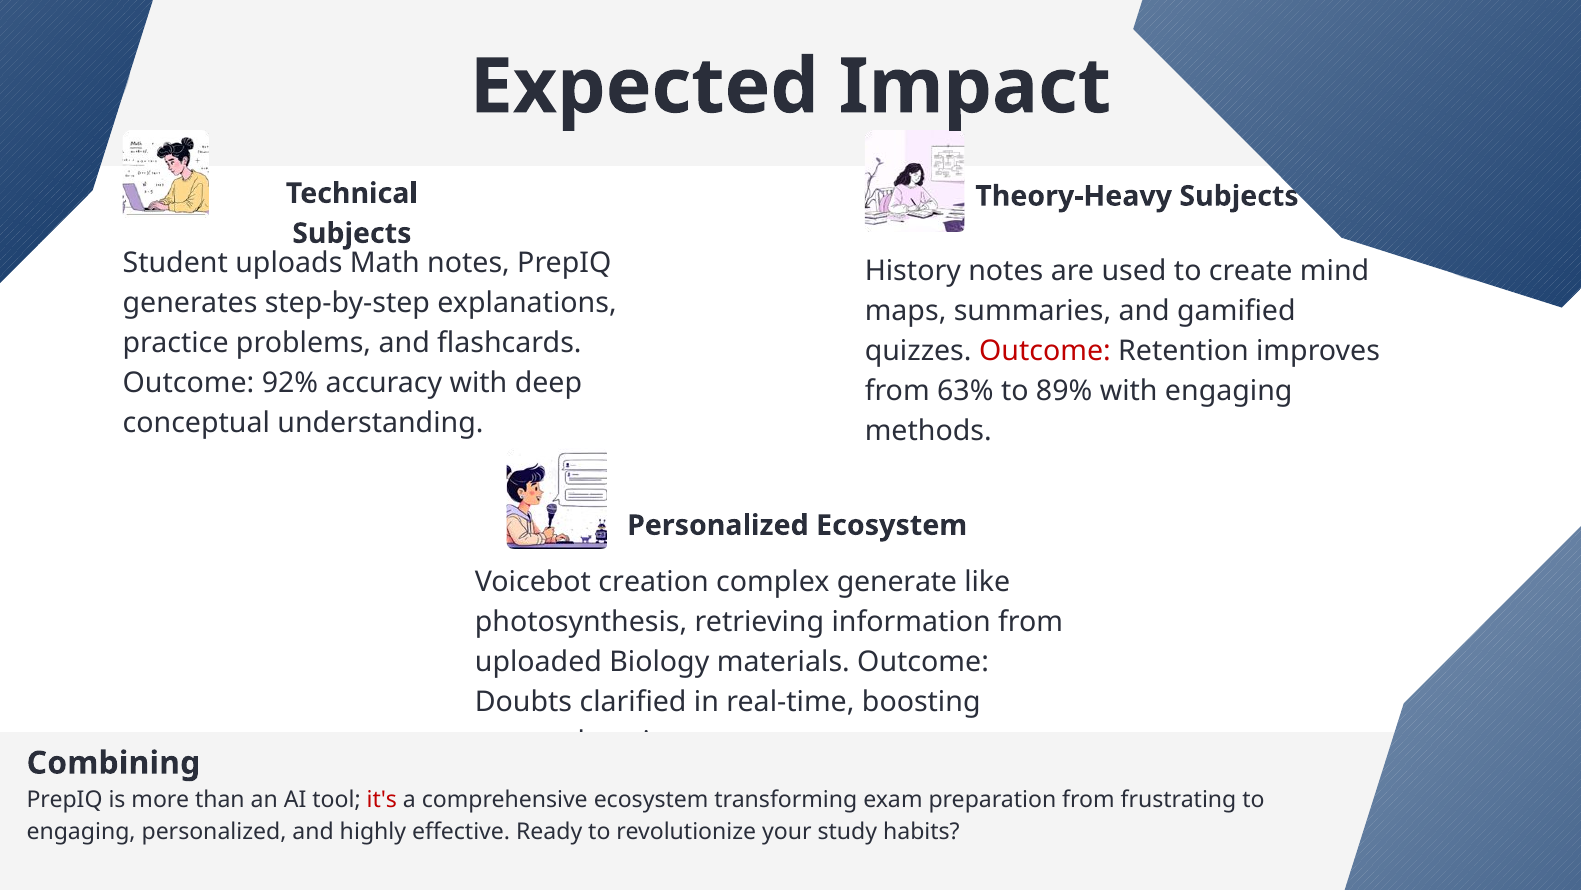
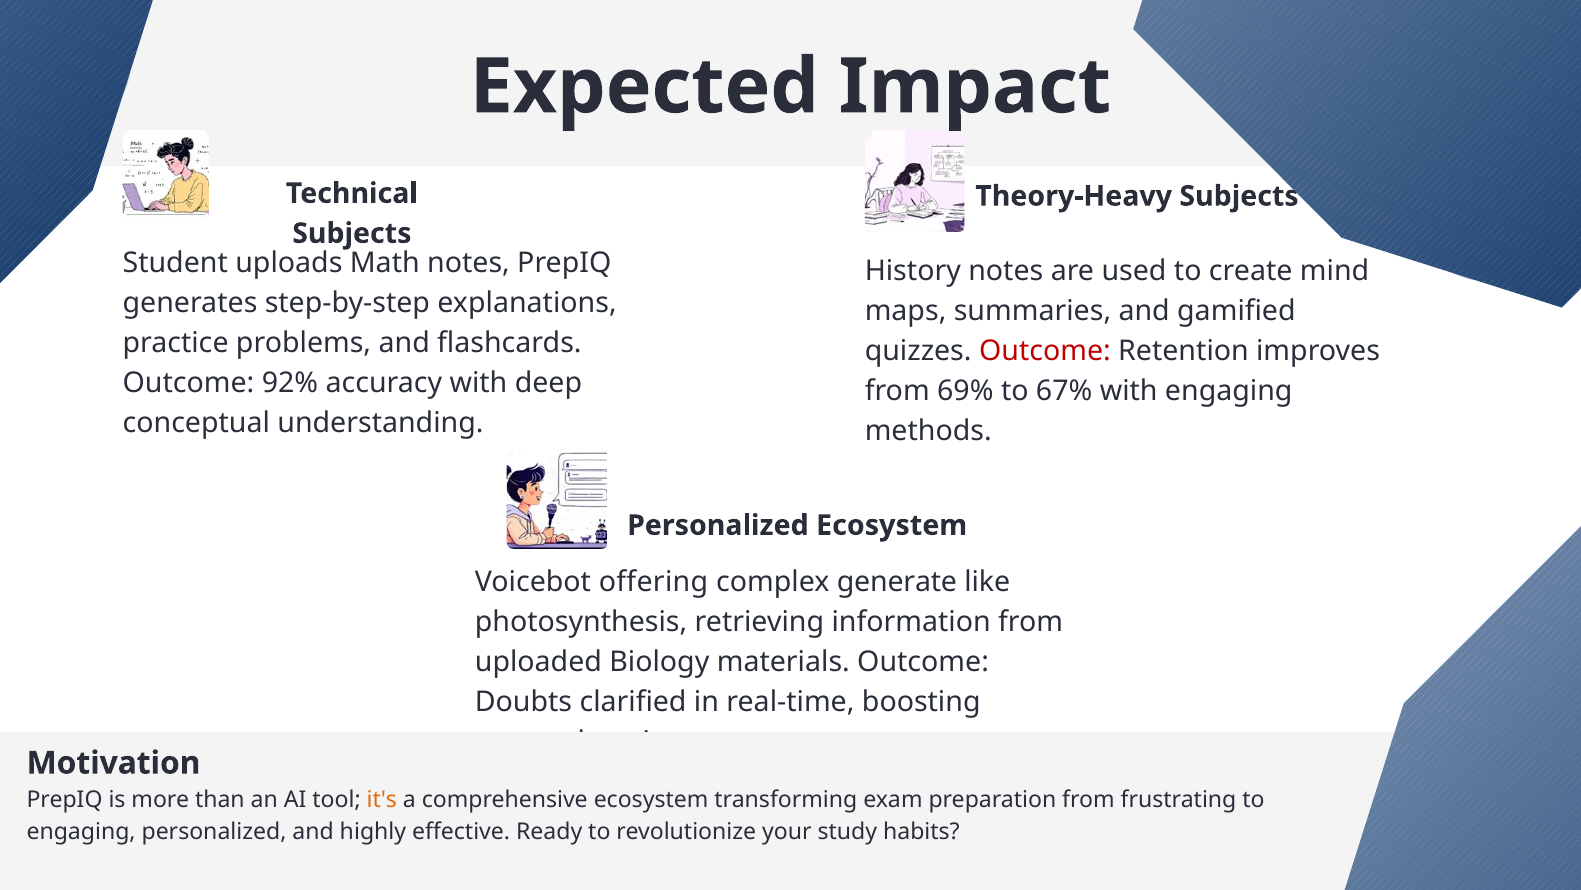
63%: 63% -> 69%
89%: 89% -> 67%
creation: creation -> offering
Combining: Combining -> Motivation
it's colour: red -> orange
